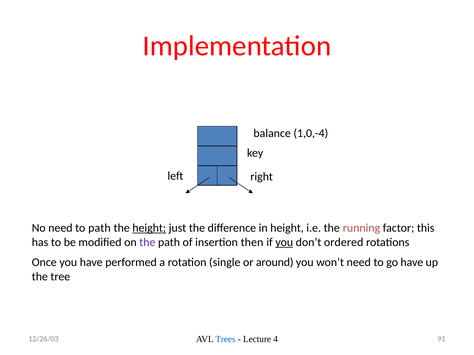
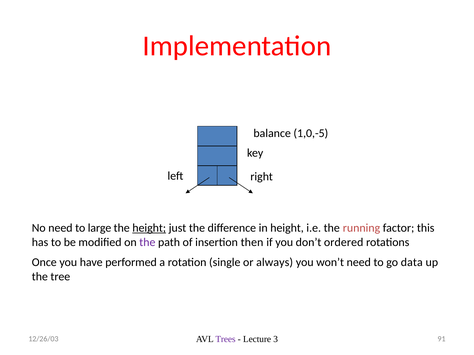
1,0,-4: 1,0,-4 -> 1,0,-5
to path: path -> large
you at (284, 243) underline: present -> none
around: around -> always
go have: have -> data
Trees colour: blue -> purple
4: 4 -> 3
